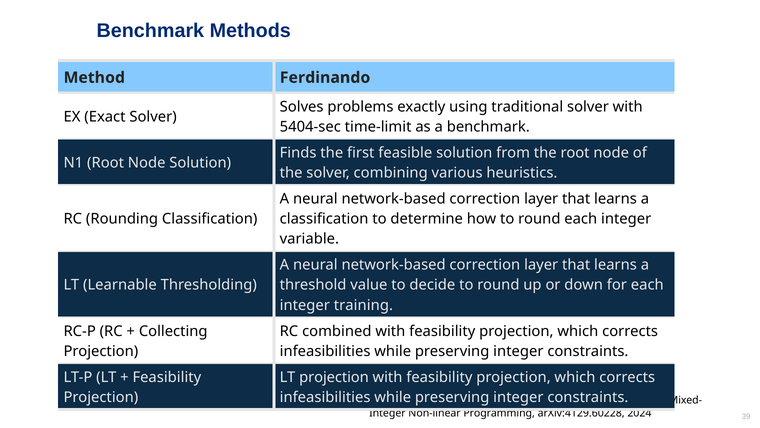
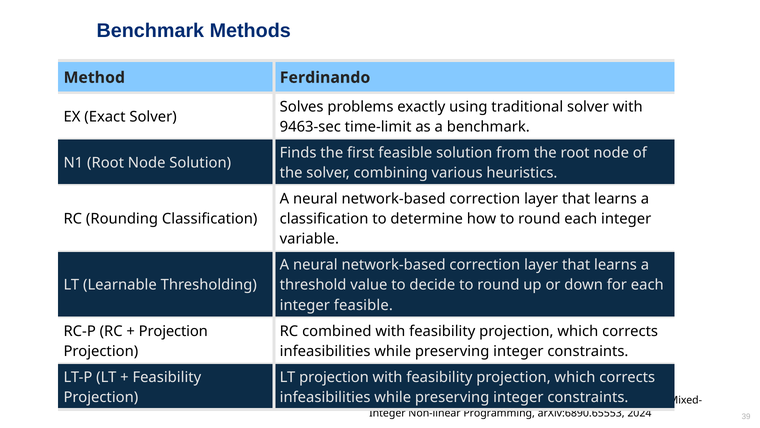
5404-sec: 5404-sec -> 9463-sec
integer training: training -> feasible
Collecting at (173, 331): Collecting -> Projection
arXiv:4129.60228: arXiv:4129.60228 -> arXiv:6890.65553
